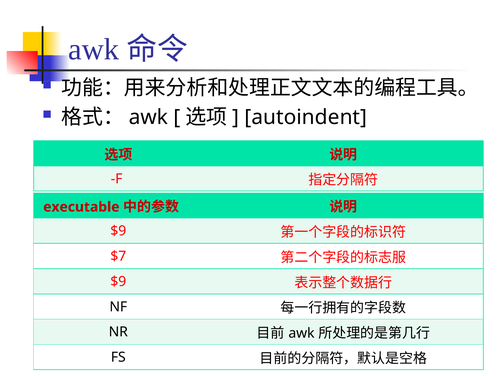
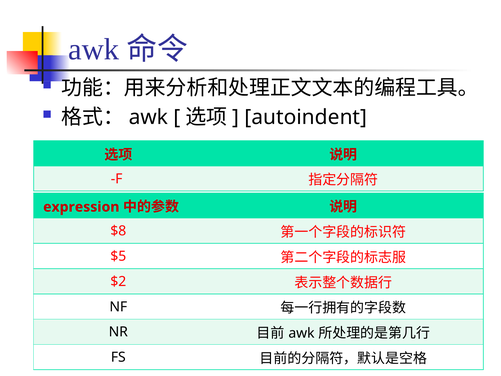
executable: executable -> expression
$9 at (118, 231): $9 -> $8
$7: $7 -> $5
$9 at (118, 281): $9 -> $2
